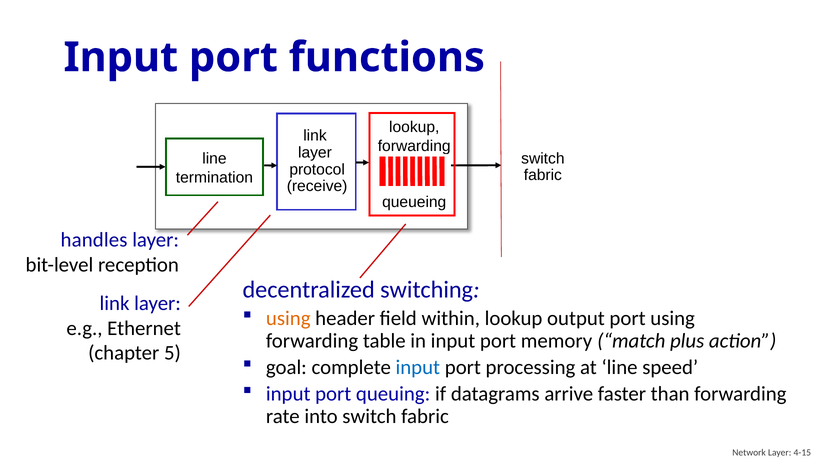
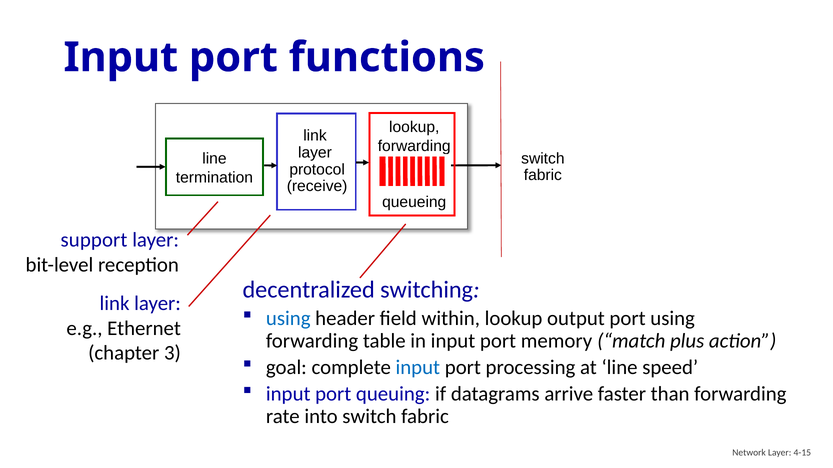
handles: handles -> support
using at (288, 319) colour: orange -> blue
5: 5 -> 3
